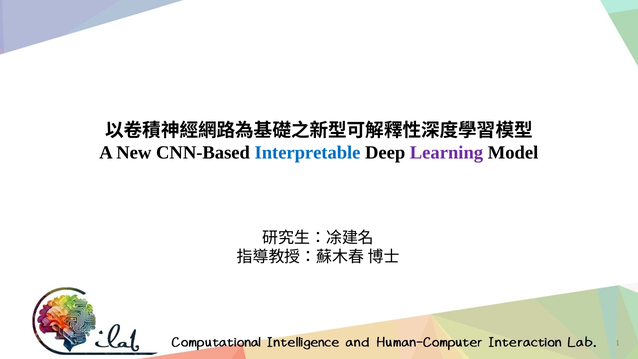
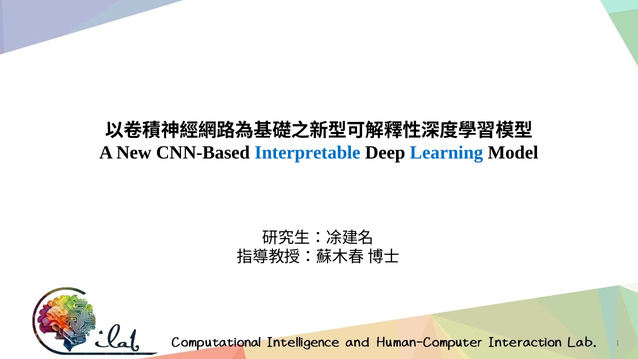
Learning colour: purple -> blue
